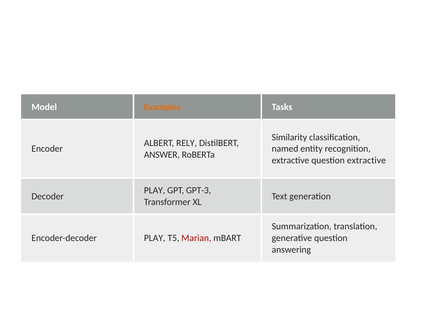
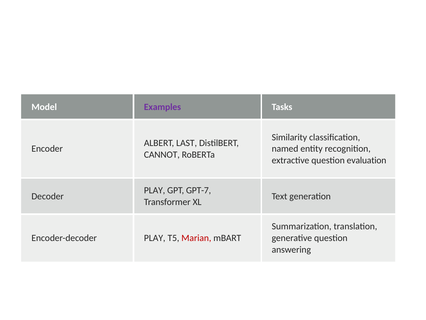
Examples colour: orange -> purple
RELY: RELY -> LAST
ANSWER: ANSWER -> CANNOT
question extractive: extractive -> evaluation
GPT-3: GPT-3 -> GPT-7
